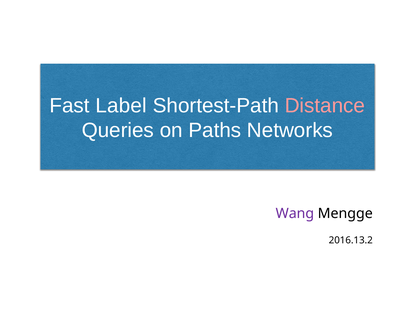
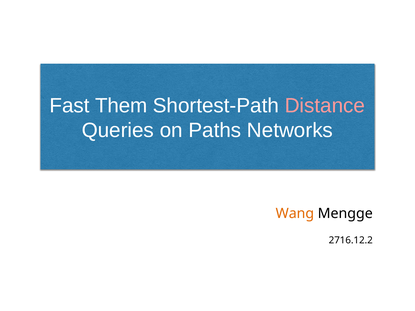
Label: Label -> Them
Wang colour: purple -> orange
2016.13.2: 2016.13.2 -> 2716.12.2
